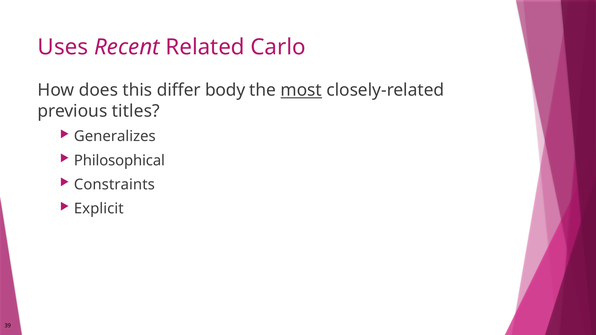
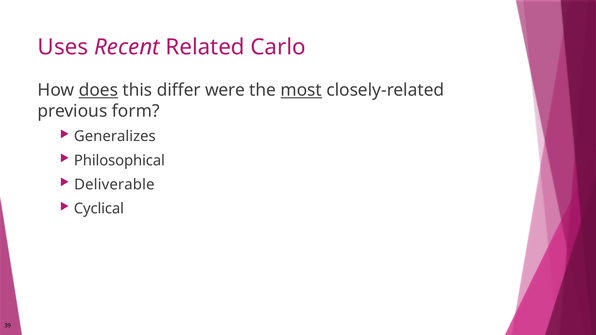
does underline: none -> present
body: body -> were
titles: titles -> form
Constraints: Constraints -> Deliverable
Explicit: Explicit -> Cyclical
